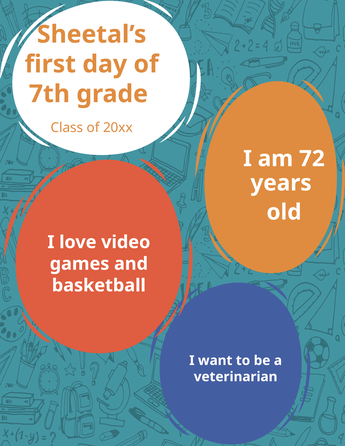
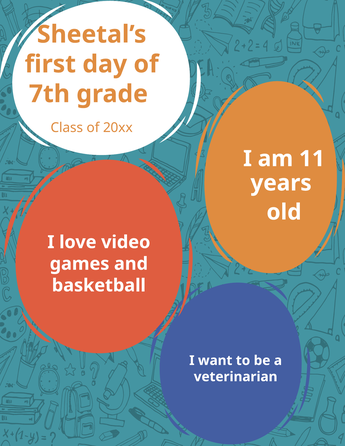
72: 72 -> 11
